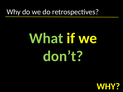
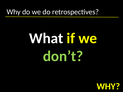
What colour: light green -> white
